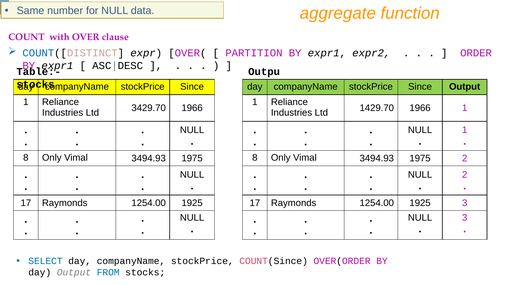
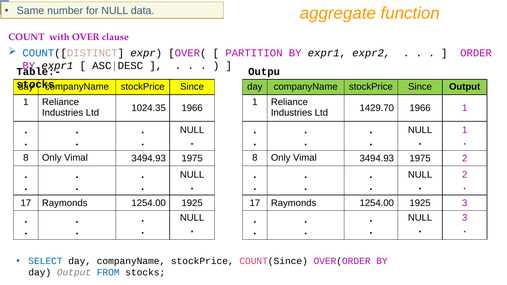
3429.70: 3429.70 -> 1024.35
